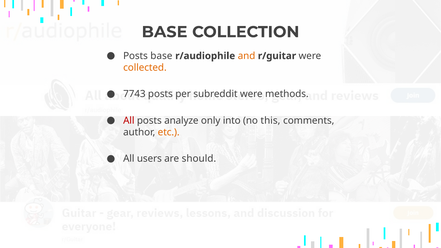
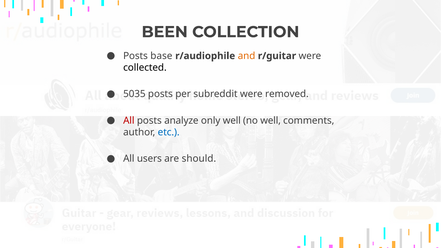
BASE at (165, 32): BASE -> BEEN
collected colour: orange -> black
7743: 7743 -> 5035
methods: methods -> removed
only into: into -> well
no this: this -> well
etc colour: orange -> blue
